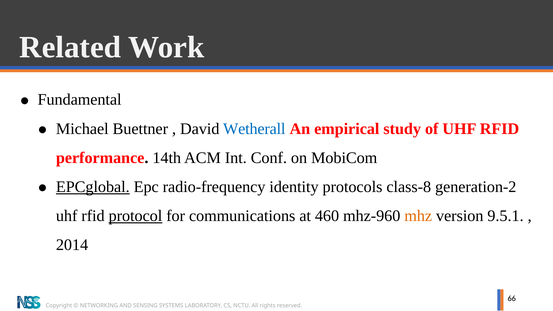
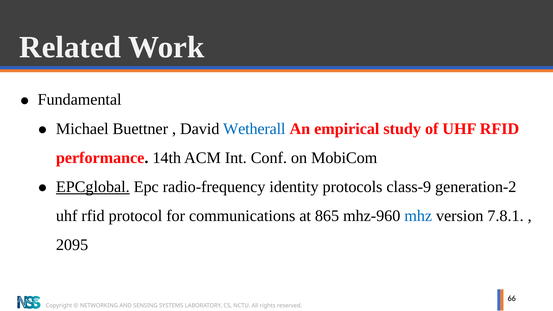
class-8: class-8 -> class-9
protocol underline: present -> none
460: 460 -> 865
mhz colour: orange -> blue
9.5.1: 9.5.1 -> 7.8.1
2014: 2014 -> 2095
